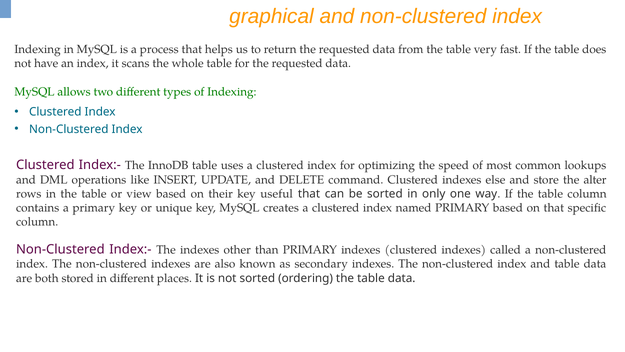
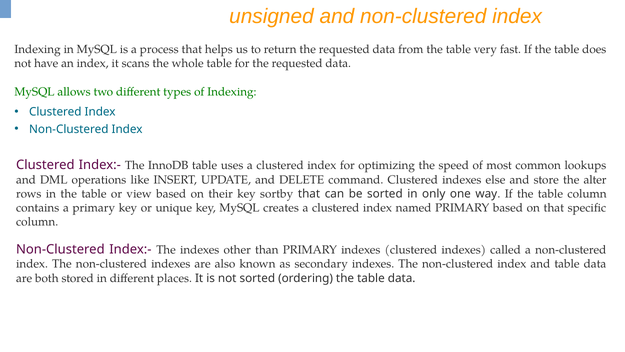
graphical: graphical -> unsigned
useful: useful -> sortby
